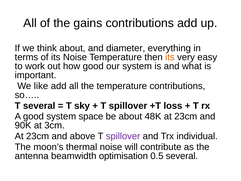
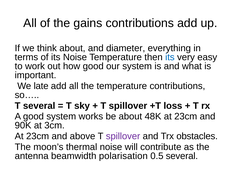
its at (170, 57) colour: orange -> blue
like: like -> late
space: space -> works
individual: individual -> obstacles
optimisation: optimisation -> polarisation
